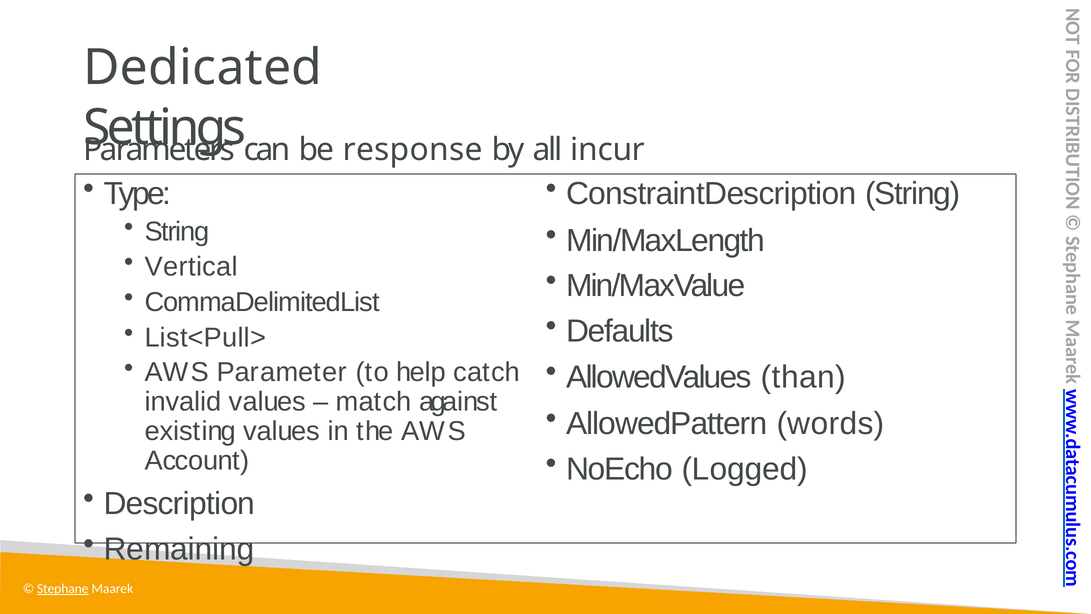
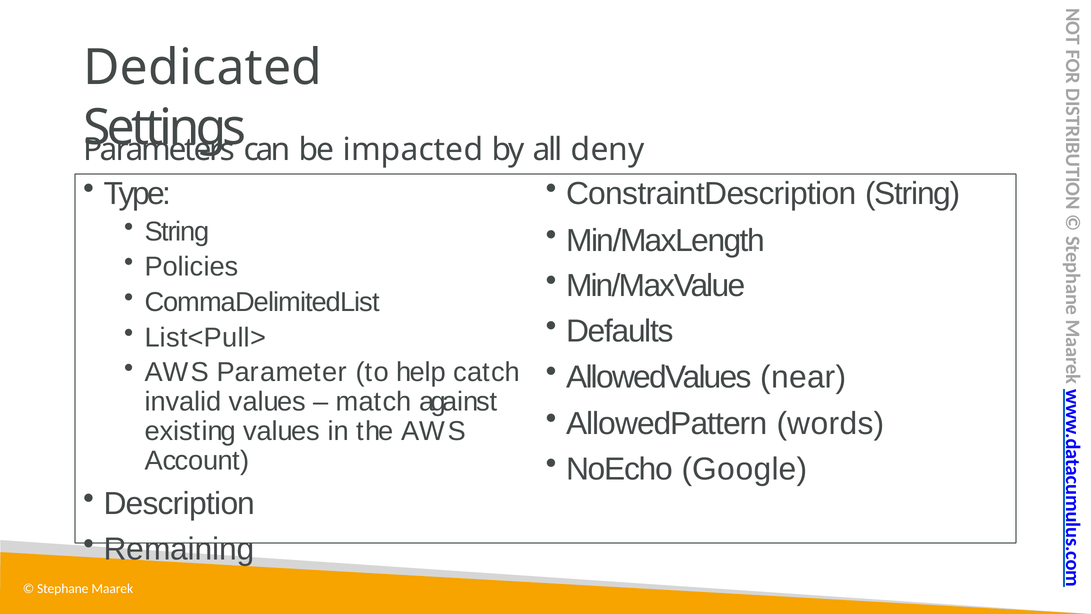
response: response -> impacted
incur: incur -> deny
Vertical: Vertical -> Policies
than: than -> near
Logged: Logged -> Google
Stephane underline: present -> none
